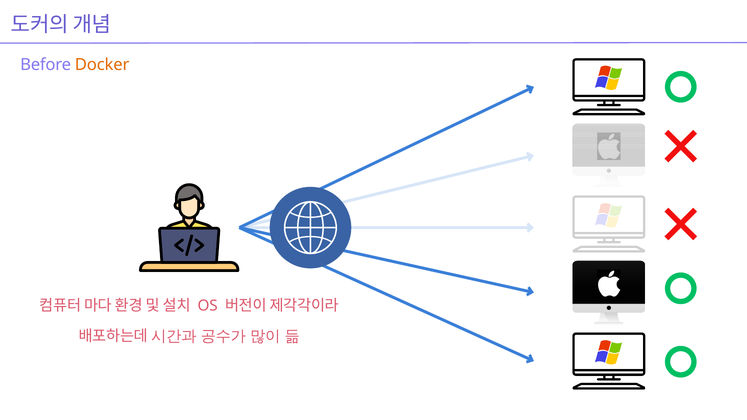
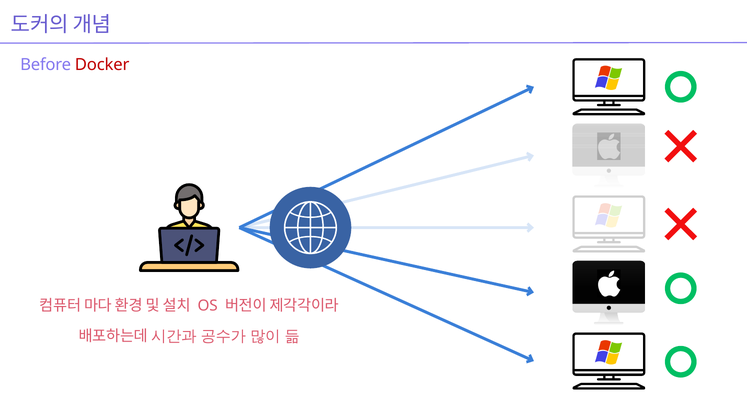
Docker colour: orange -> red
